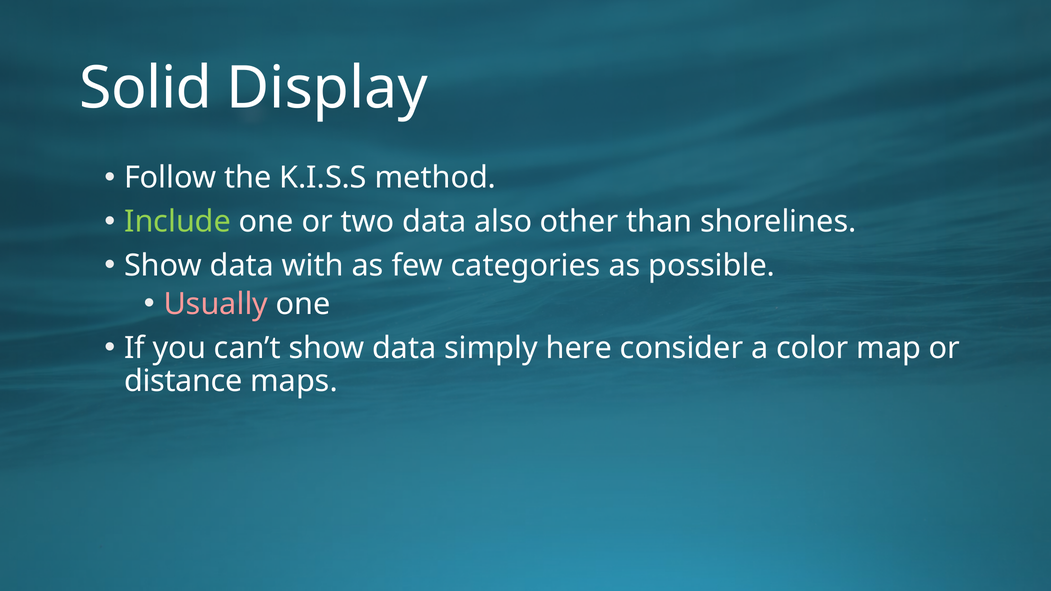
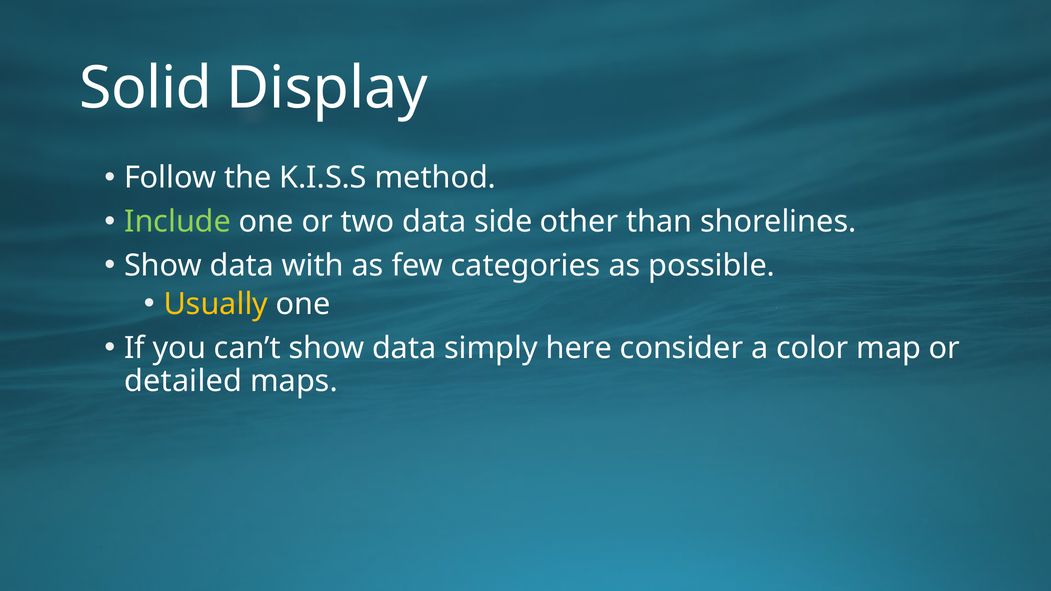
also: also -> side
Usually colour: pink -> yellow
distance: distance -> detailed
